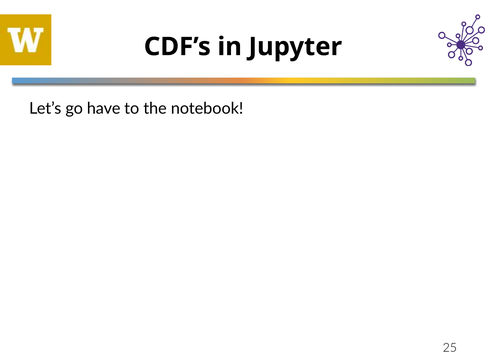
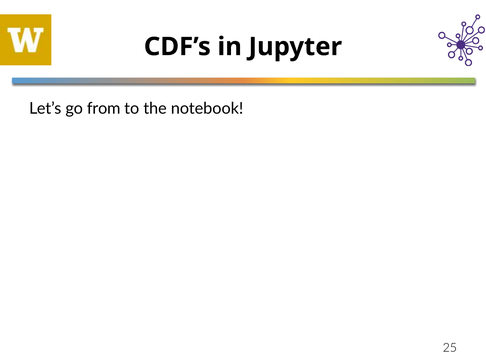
have: have -> from
